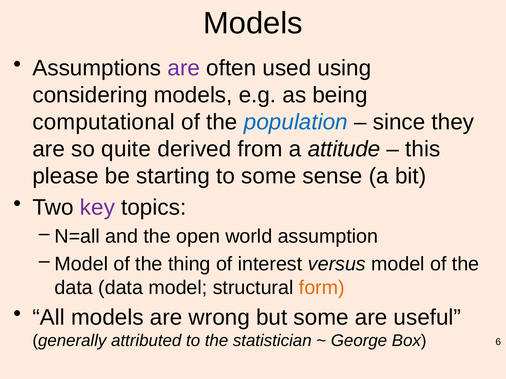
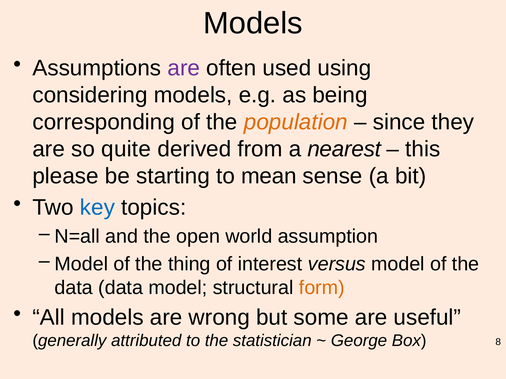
computational: computational -> corresponding
population colour: blue -> orange
attitude: attitude -> nearest
to some: some -> mean
key colour: purple -> blue
6: 6 -> 8
